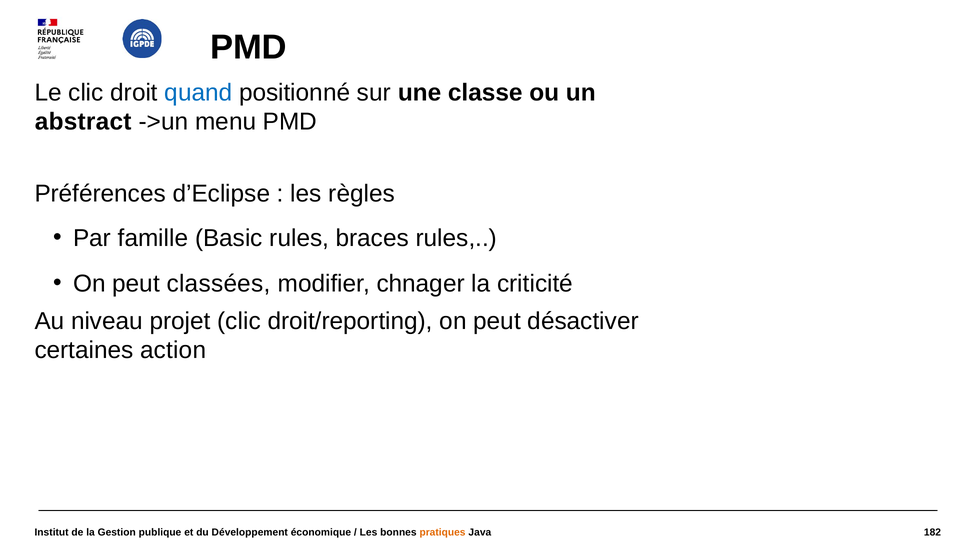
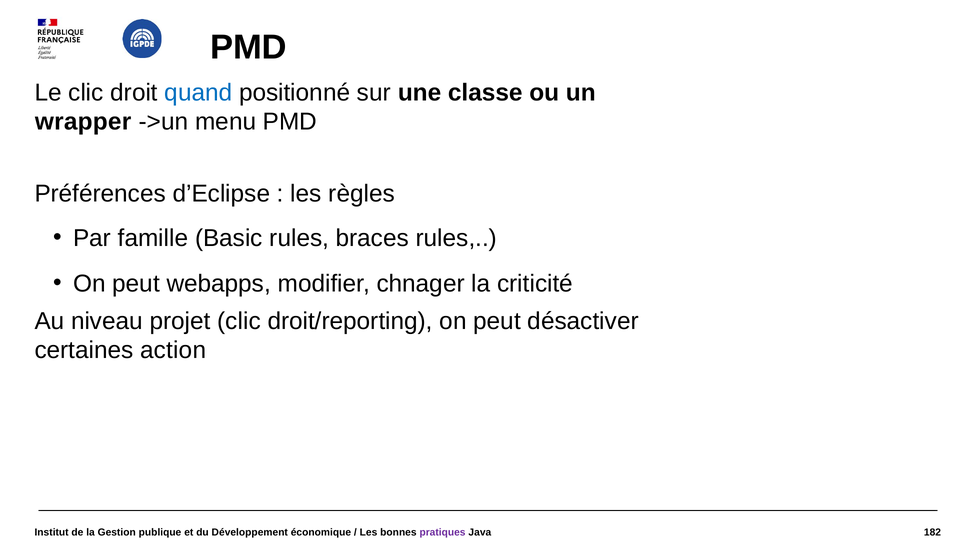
abstract: abstract -> wrapper
classées: classées -> webapps
pratiques colour: orange -> purple
